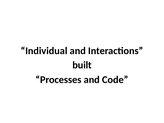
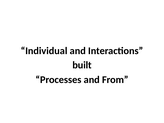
Code: Code -> From
